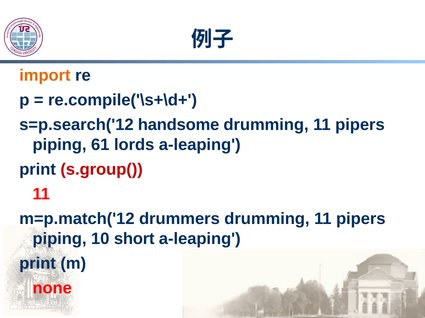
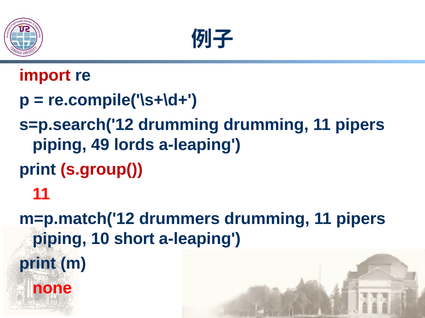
import colour: orange -> red
s=p.search('12 handsome: handsome -> drumming
61: 61 -> 49
